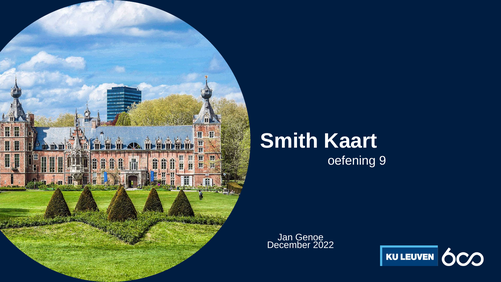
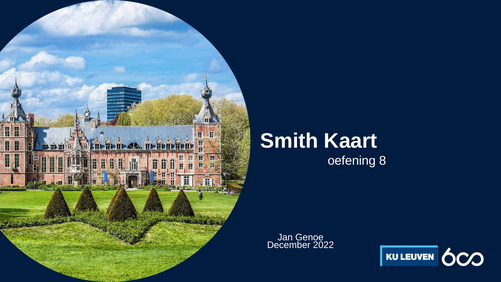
9: 9 -> 8
